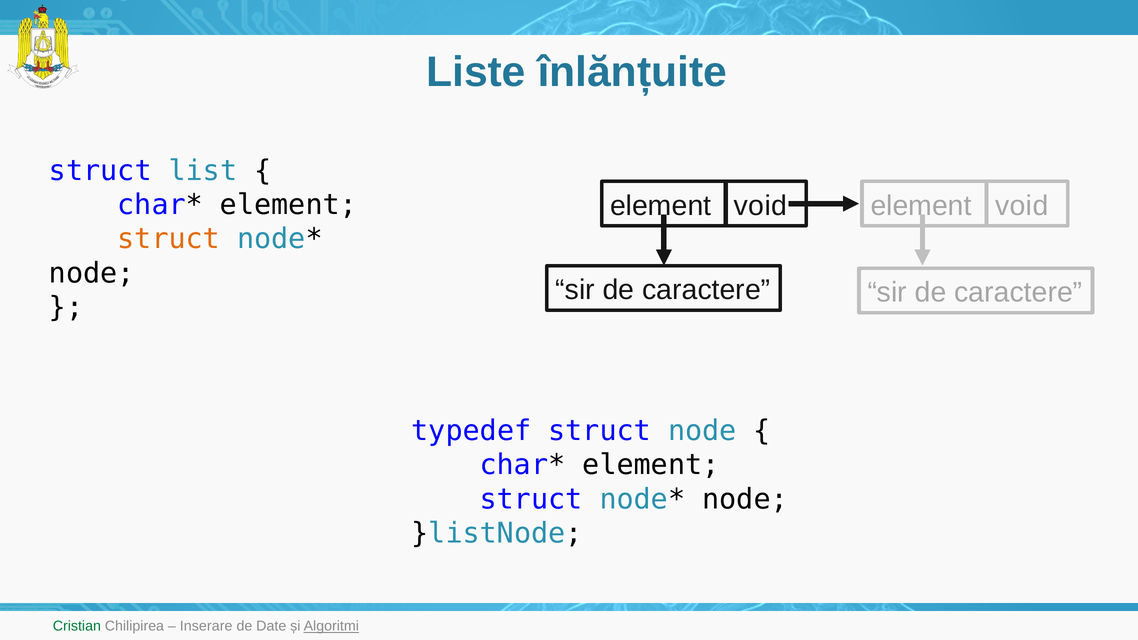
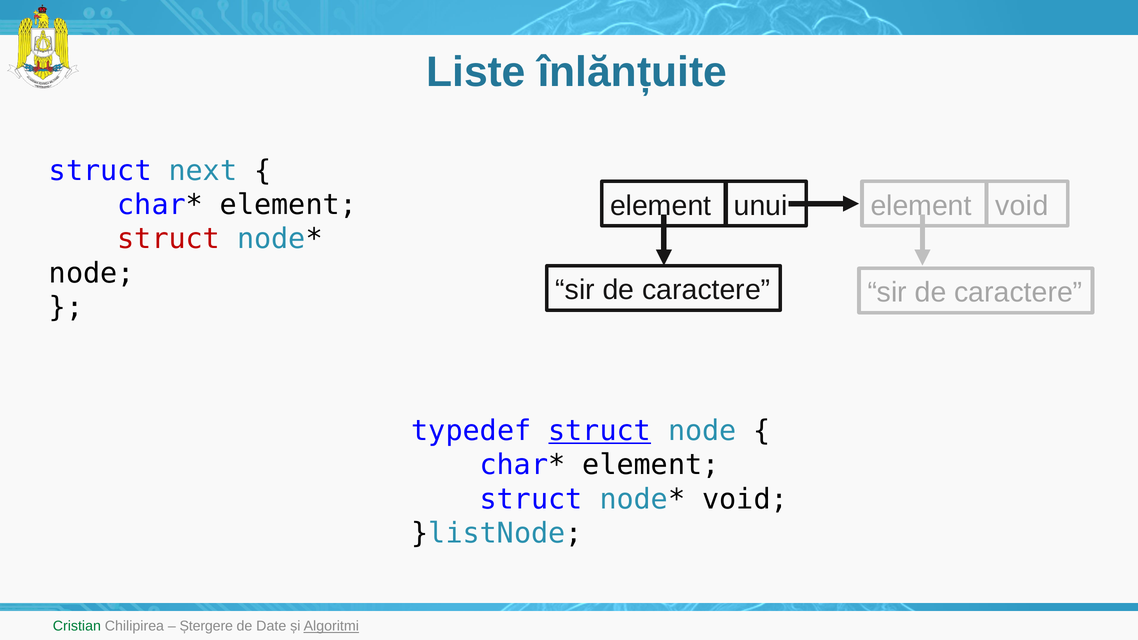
list: list -> next
void at (760, 206): void -> unui
struct at (169, 239) colour: orange -> red
struct at (600, 431) underline: none -> present
node at (745, 499): node -> void
Inserare: Inserare -> Ștergere
